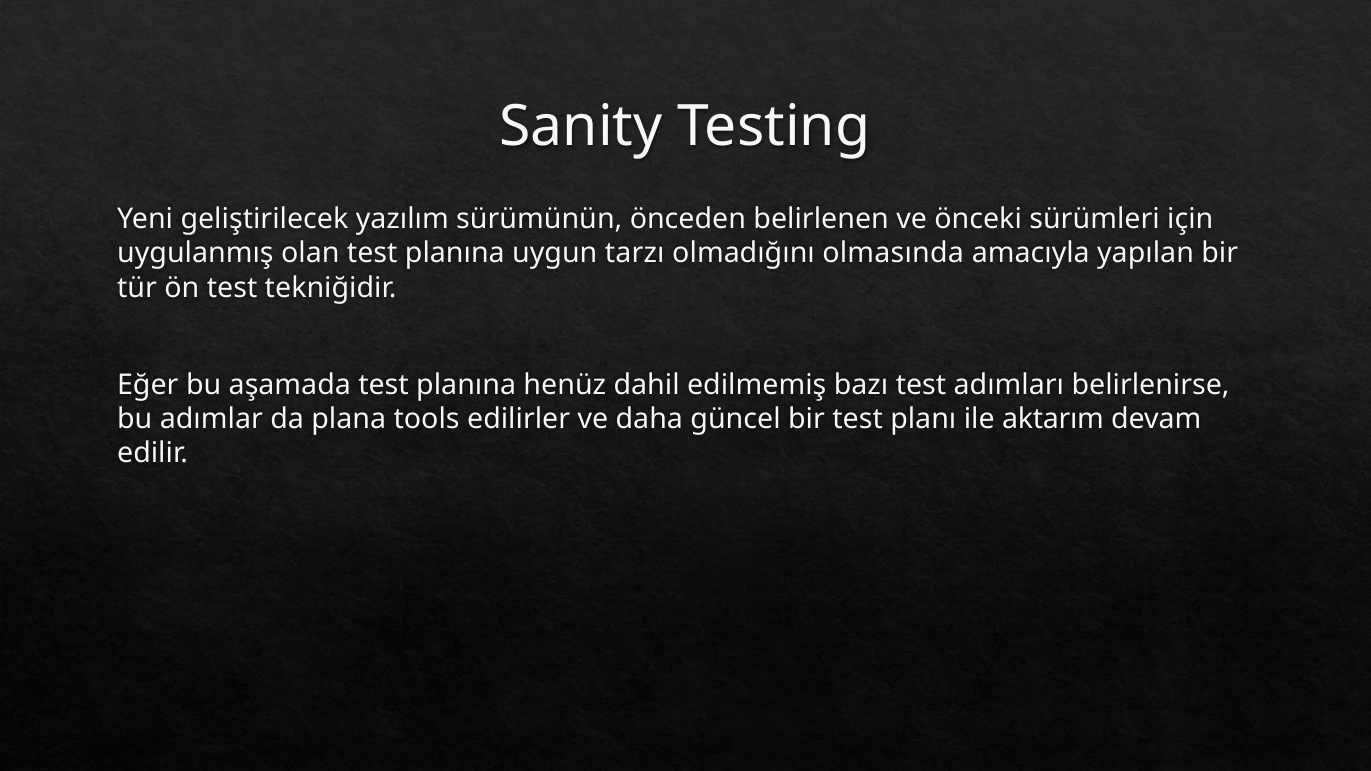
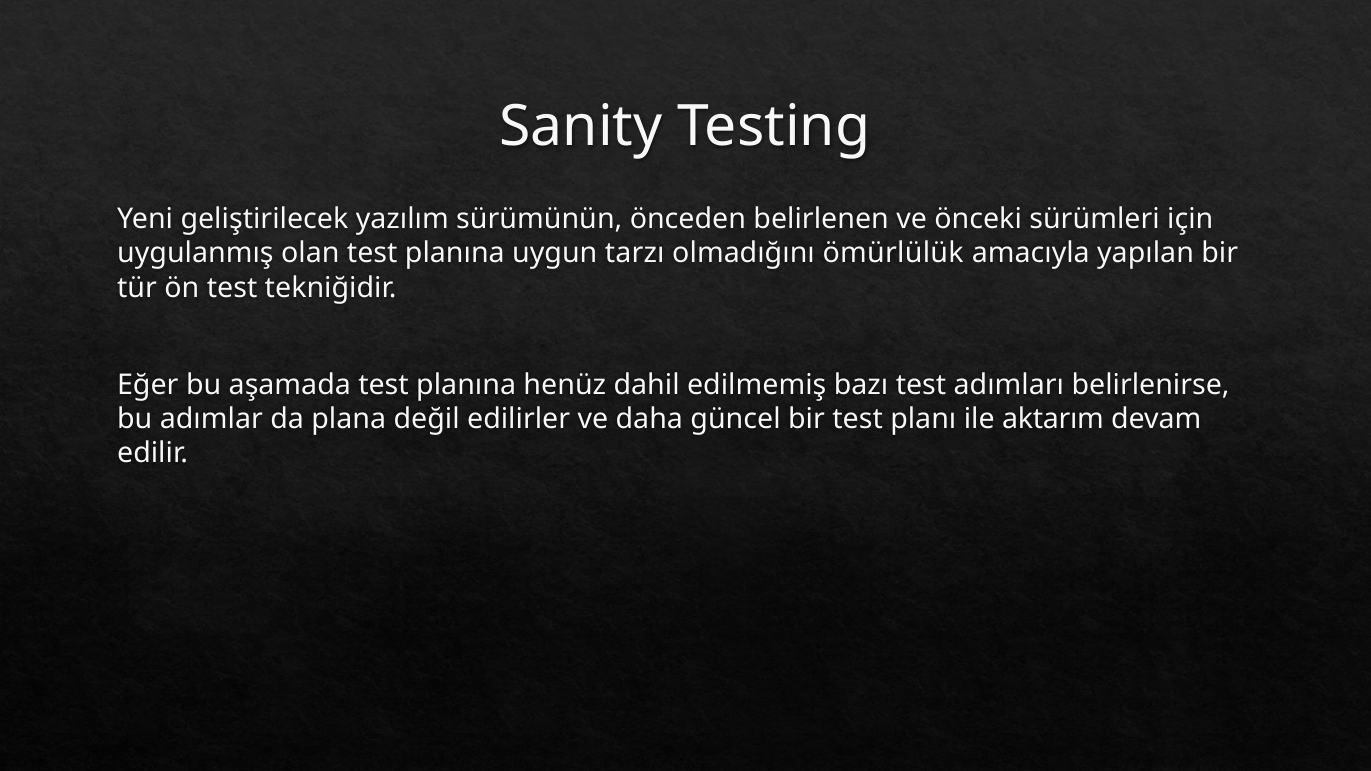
olmasında: olmasında -> ömürlülük
tools: tools -> değil
